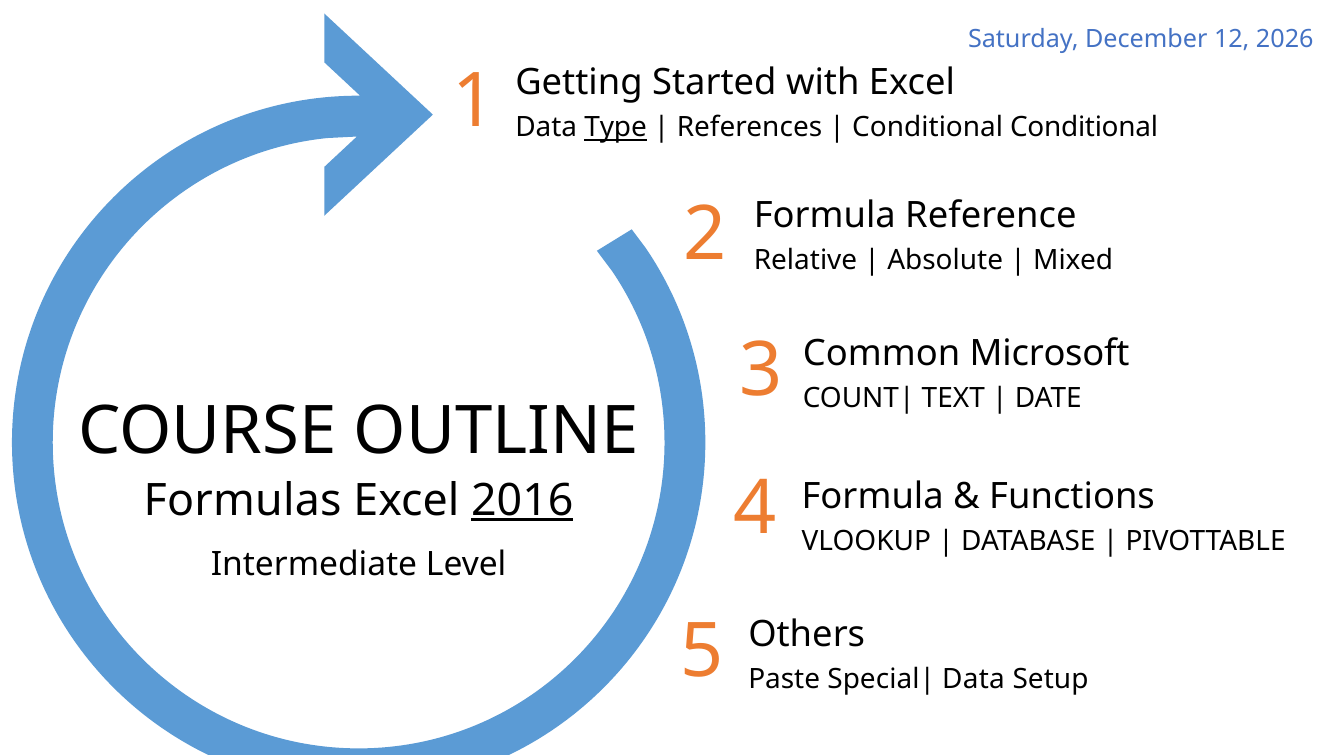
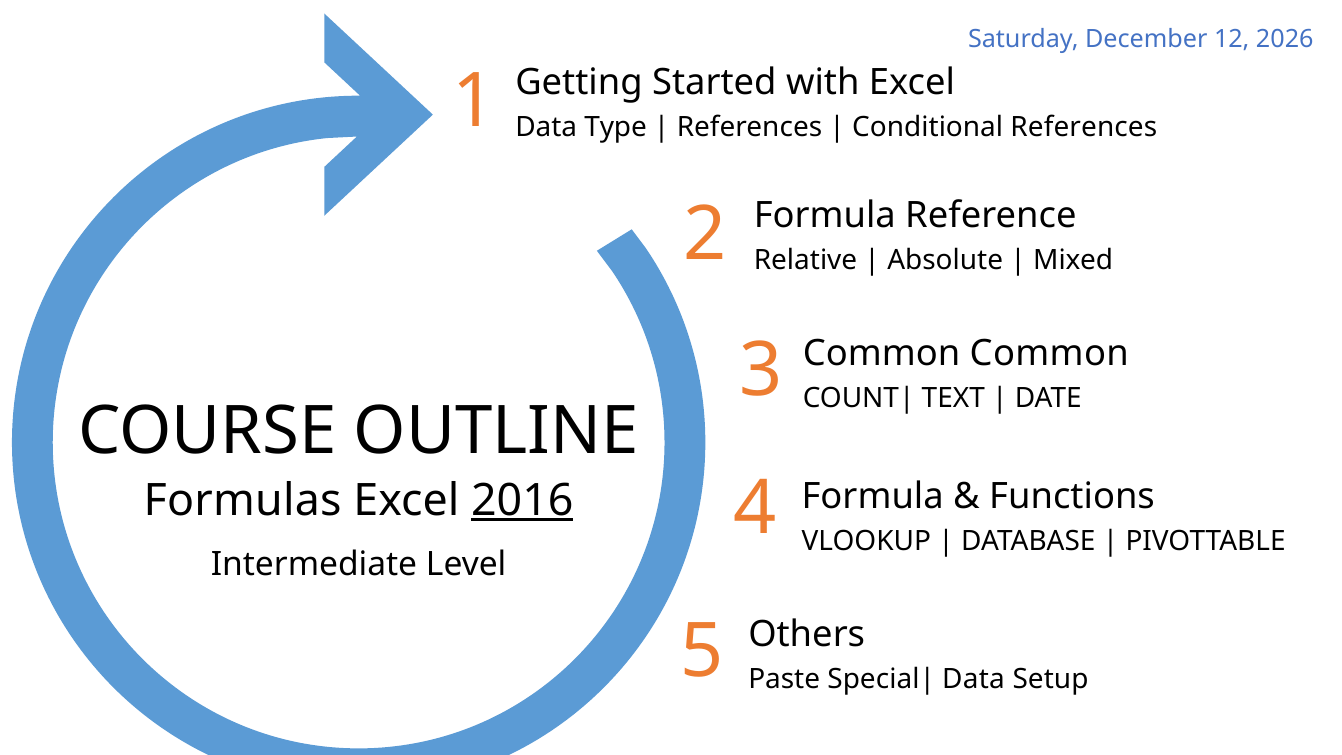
Type underline: present -> none
Conditional Conditional: Conditional -> References
Common Microsoft: Microsoft -> Common
